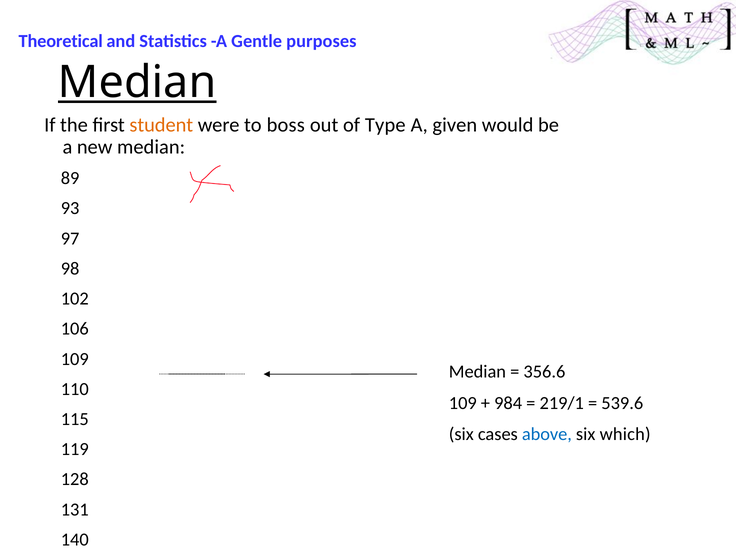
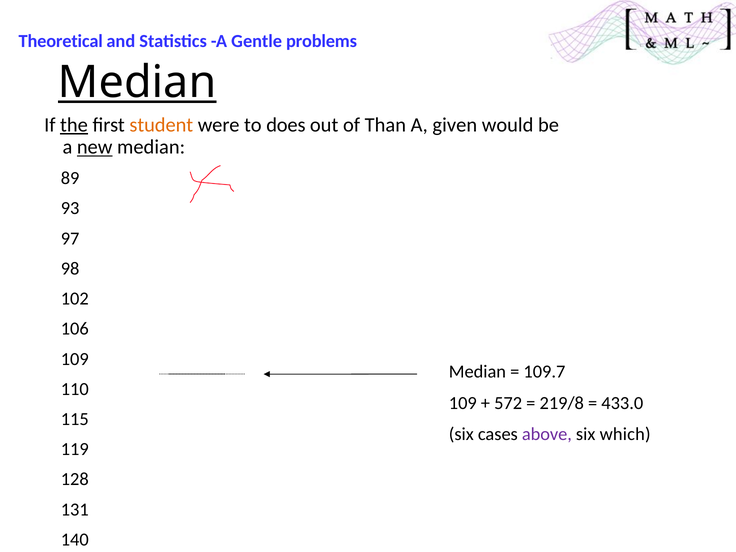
purposes: purposes -> problems
the underline: none -> present
boss: boss -> does
Type: Type -> Than
new underline: none -> present
356.6: 356.6 -> 109.7
984: 984 -> 572
219/1: 219/1 -> 219/8
539.6: 539.6 -> 433.0
above colour: blue -> purple
